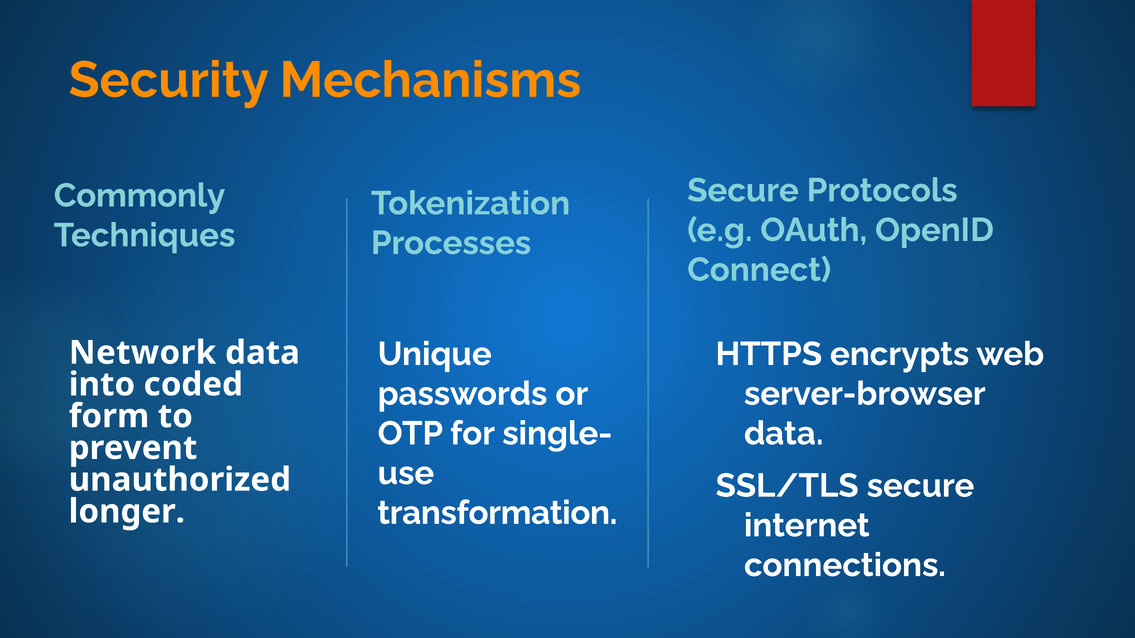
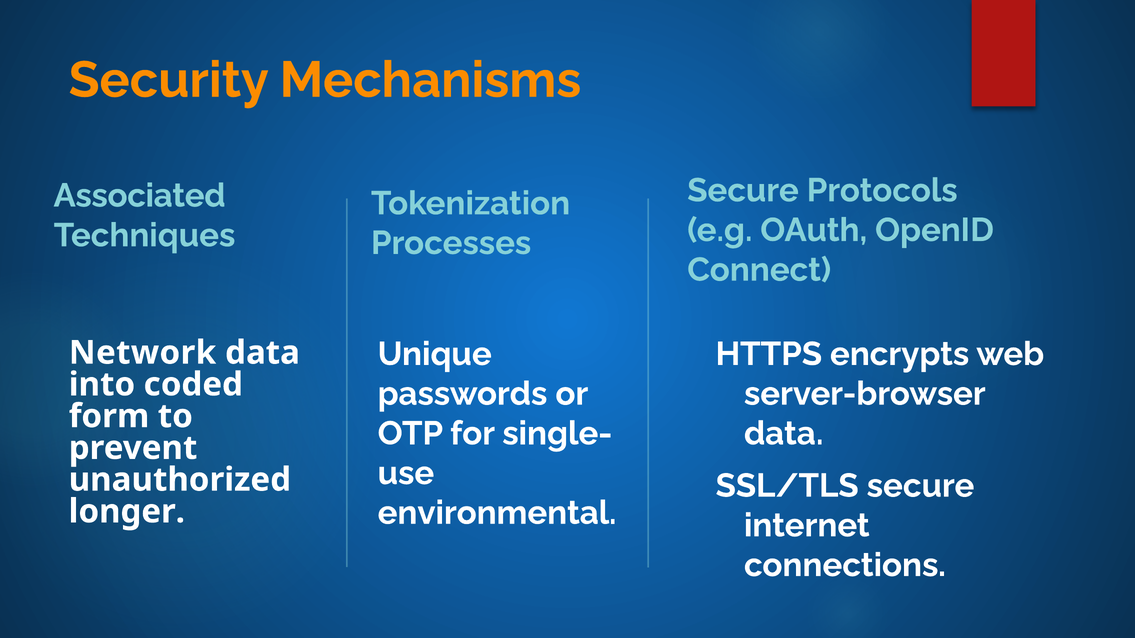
Commonly: Commonly -> Associated
transformation: transformation -> environmental
